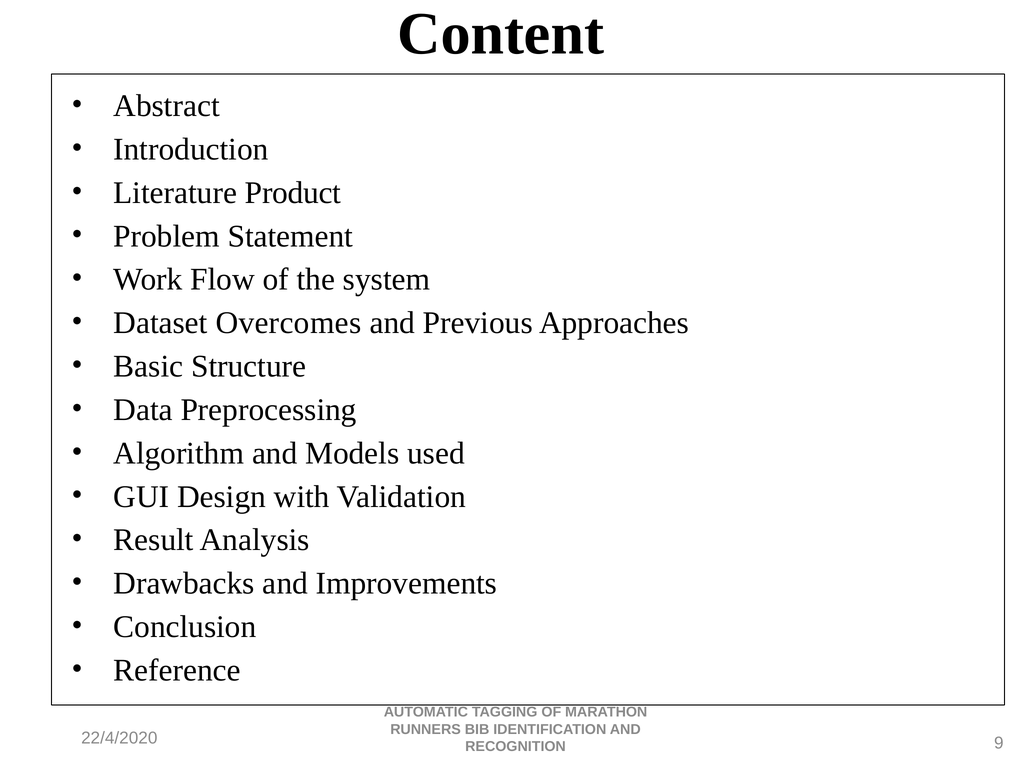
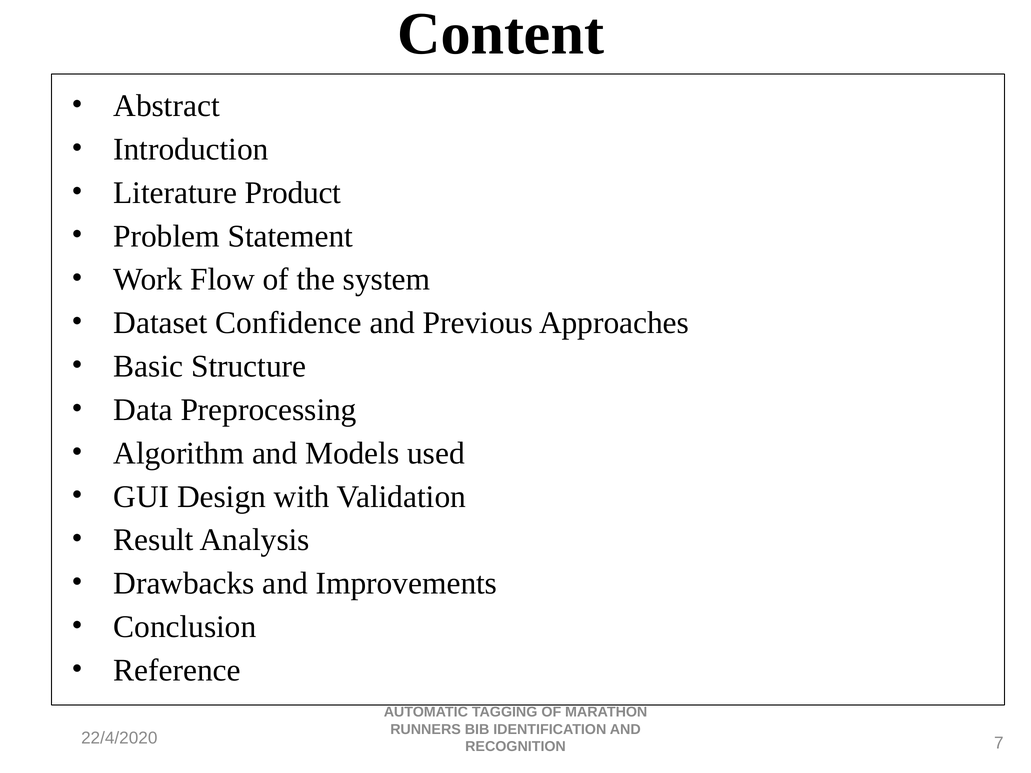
Overcomes: Overcomes -> Confidence
9: 9 -> 7
